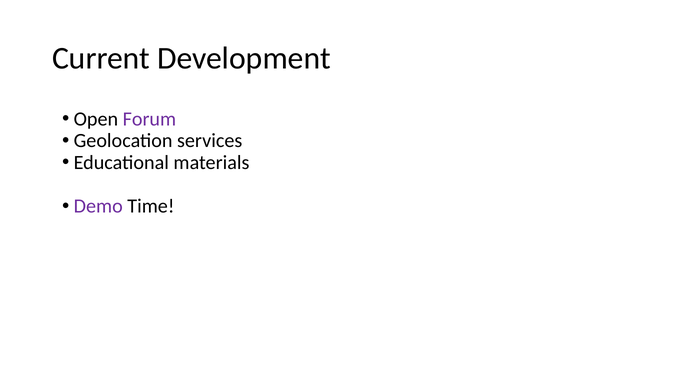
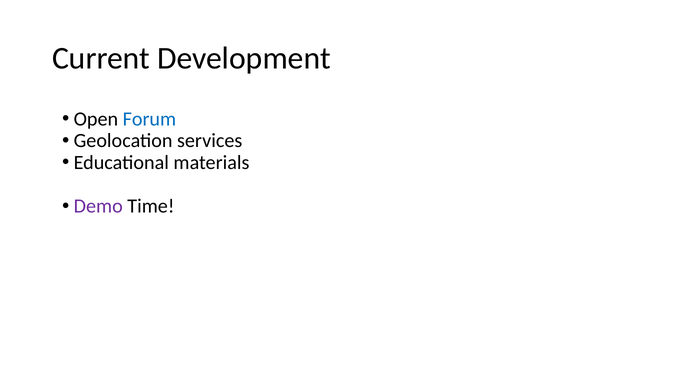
Forum colour: purple -> blue
